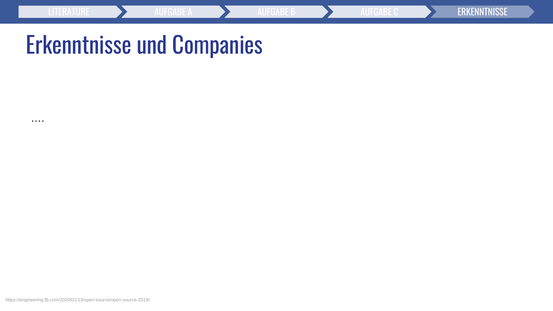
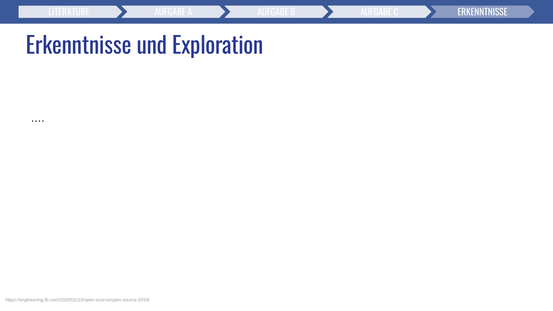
Companies: Companies -> Exploration
